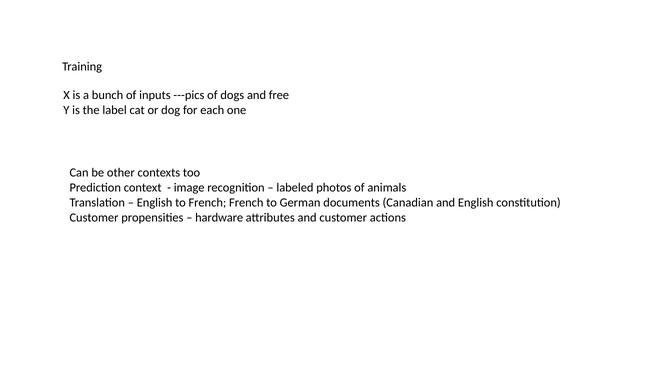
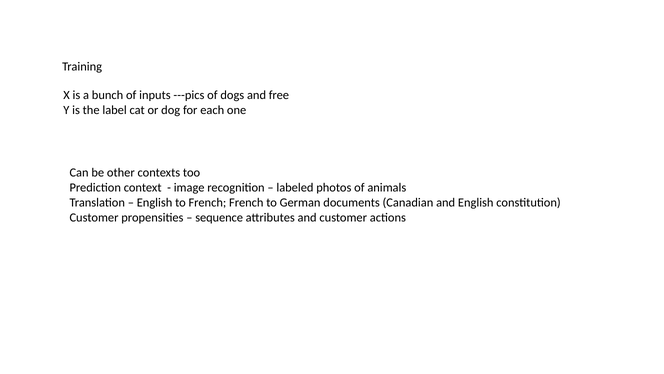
hardware: hardware -> sequence
